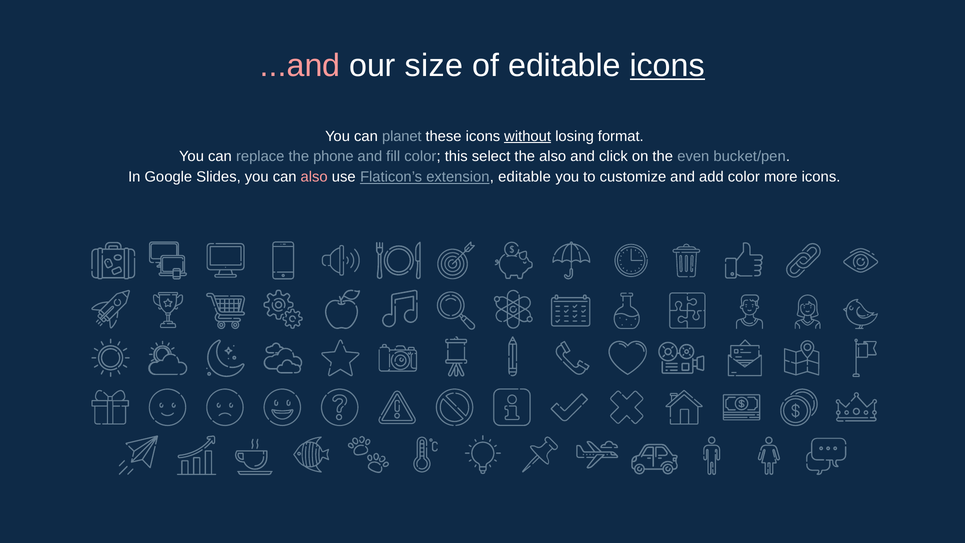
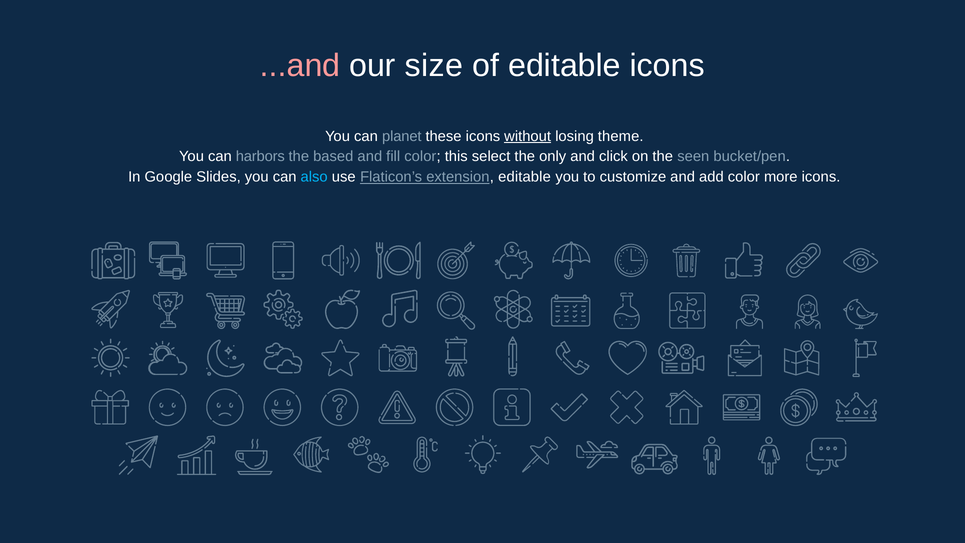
icons at (667, 65) underline: present -> none
format: format -> theme
replace: replace -> harbors
phone: phone -> based
the also: also -> only
even: even -> seen
also at (314, 177) colour: pink -> light blue
